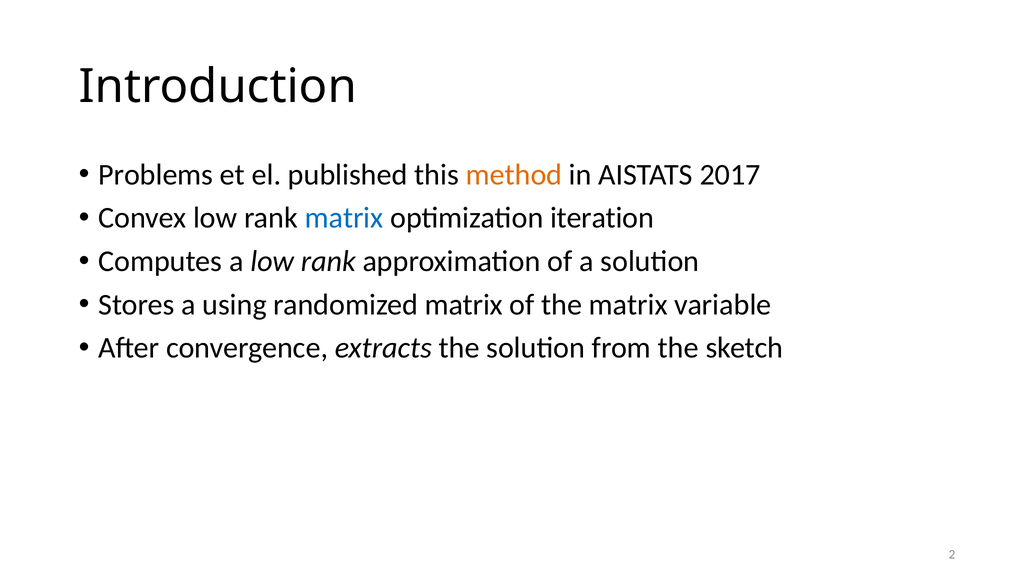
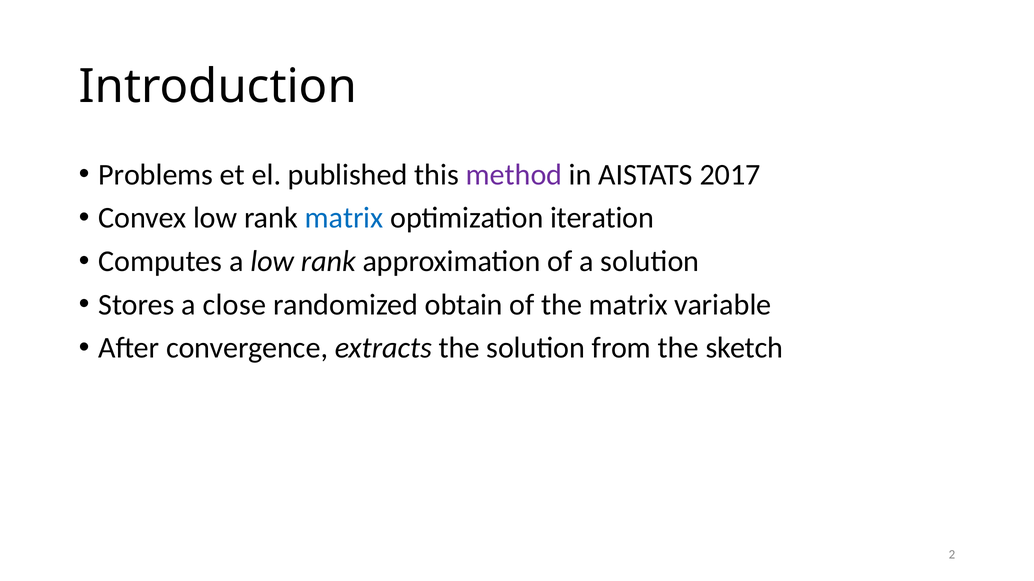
method colour: orange -> purple
using: using -> close
randomized matrix: matrix -> obtain
